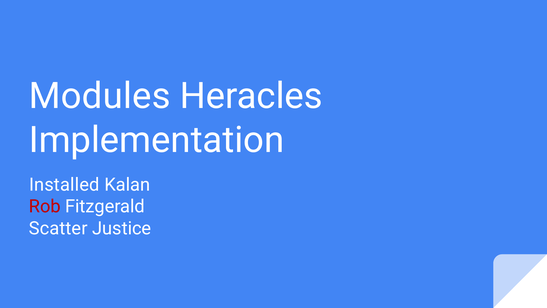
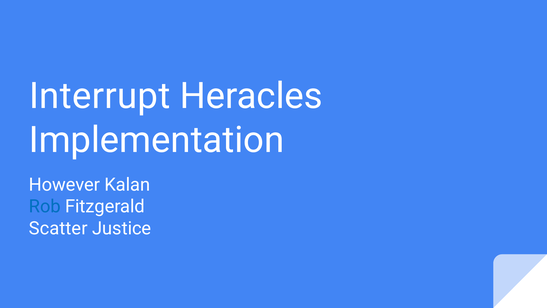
Modules: Modules -> Interrupt
Installed: Installed -> However
Rob colour: red -> blue
